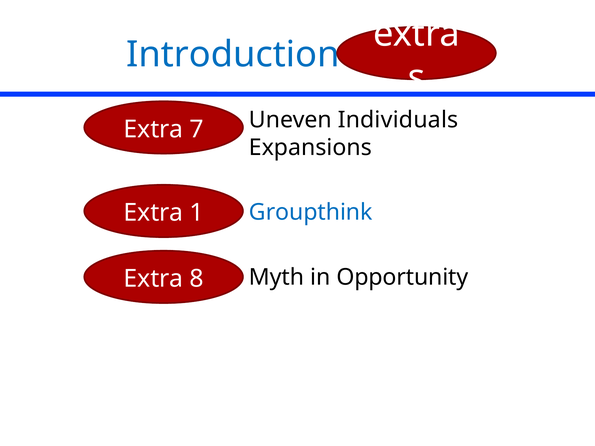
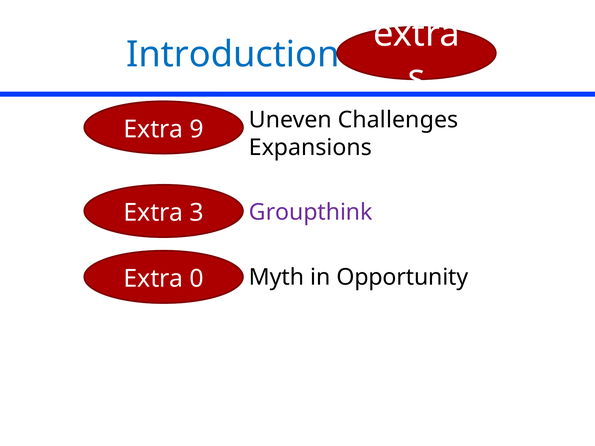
Individuals: Individuals -> Challenges
7: 7 -> 9
1: 1 -> 3
Groupthink colour: blue -> purple
8: 8 -> 0
